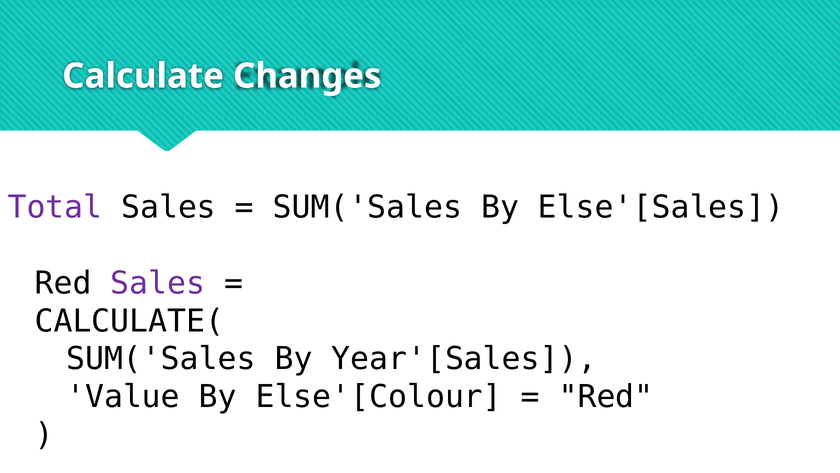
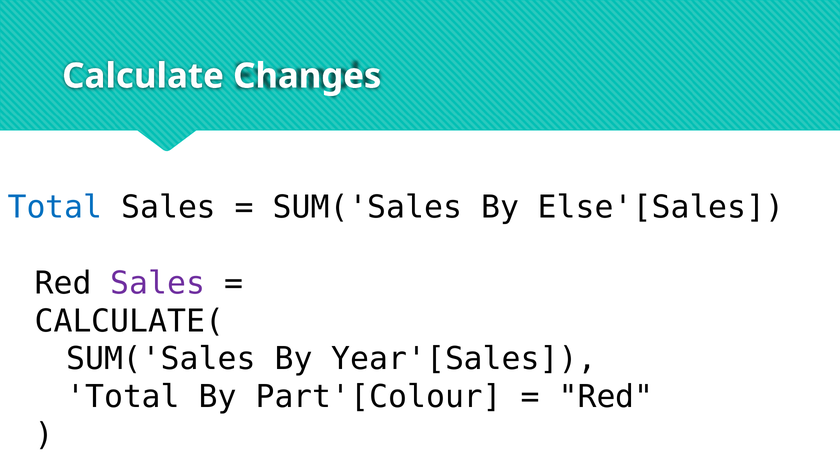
Total at (55, 207) colour: purple -> blue
Value at (123, 396): Value -> Total
Else'[Colour: Else'[Colour -> Part'[Colour
